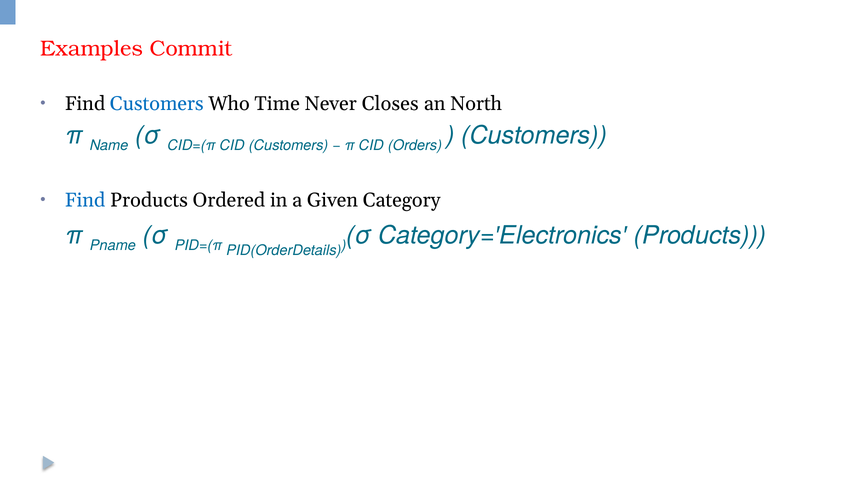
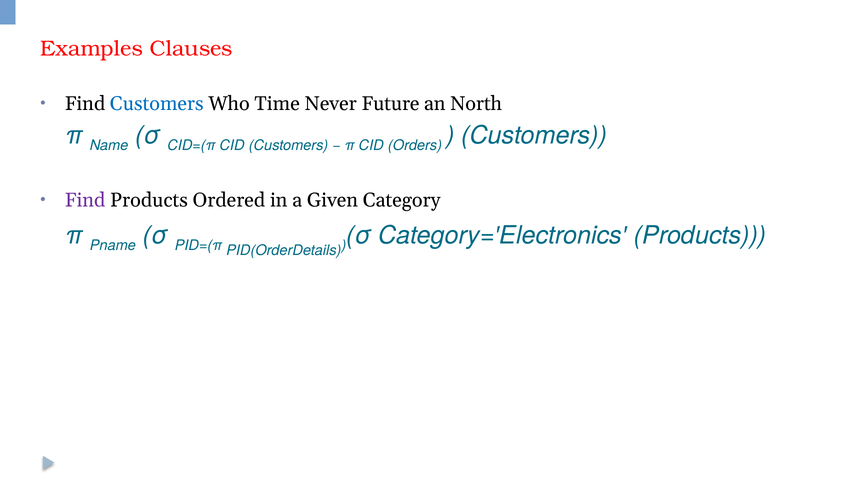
Commit: Commit -> Clauses
Closes: Closes -> Future
Find at (85, 200) colour: blue -> purple
